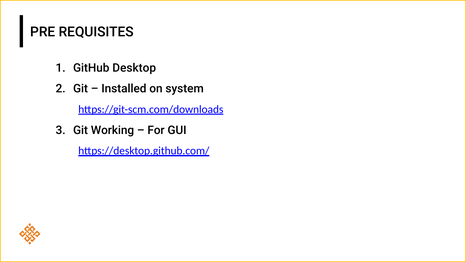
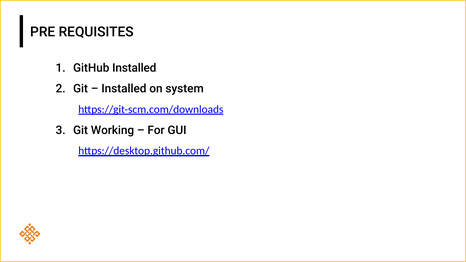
GitHub Desktop: Desktop -> Installed
